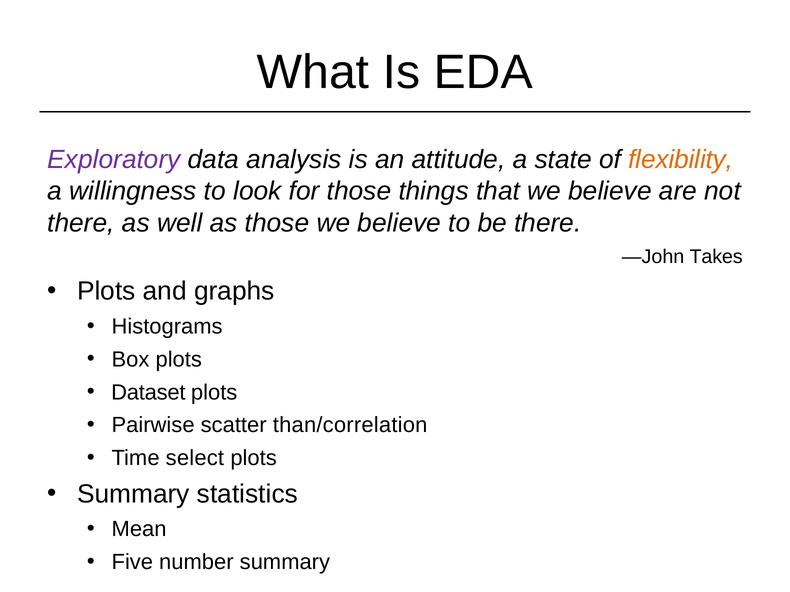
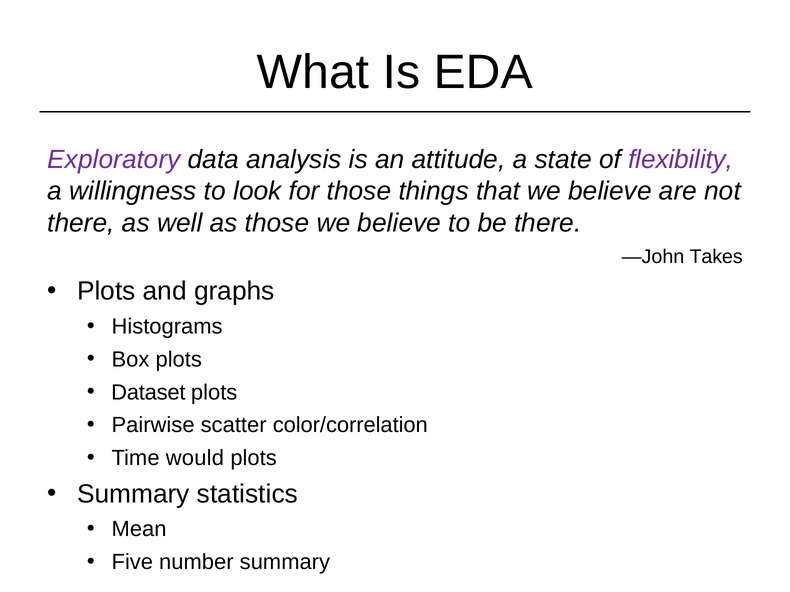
flexibility colour: orange -> purple
than/correlation: than/correlation -> color/correlation
select: select -> would
